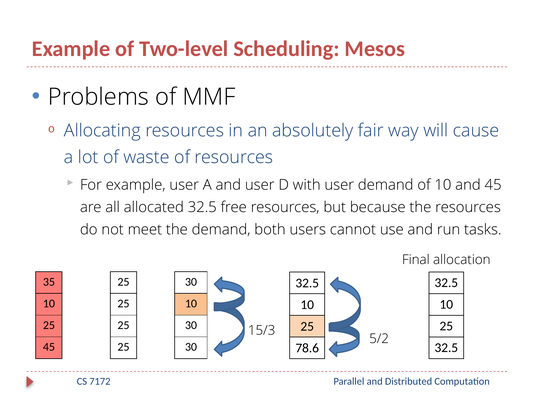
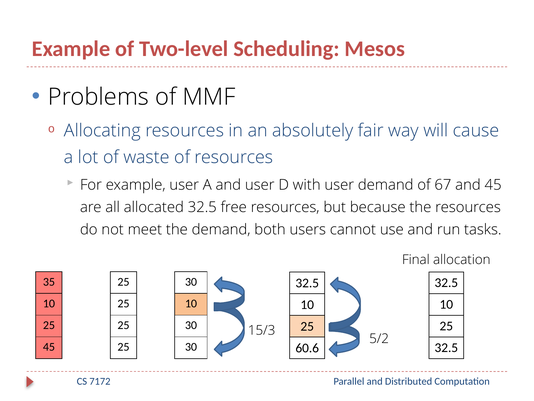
of 10: 10 -> 67
78.6: 78.6 -> 60.6
